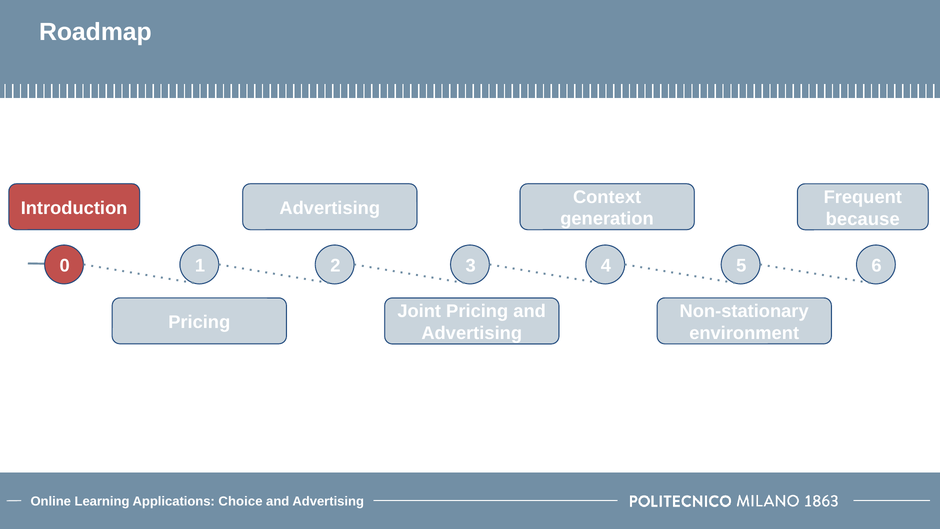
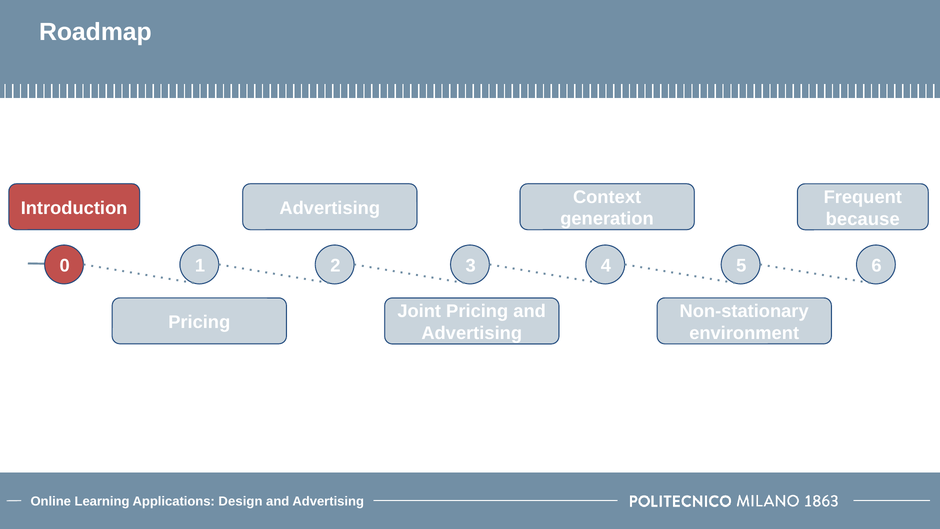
Choice: Choice -> Design
